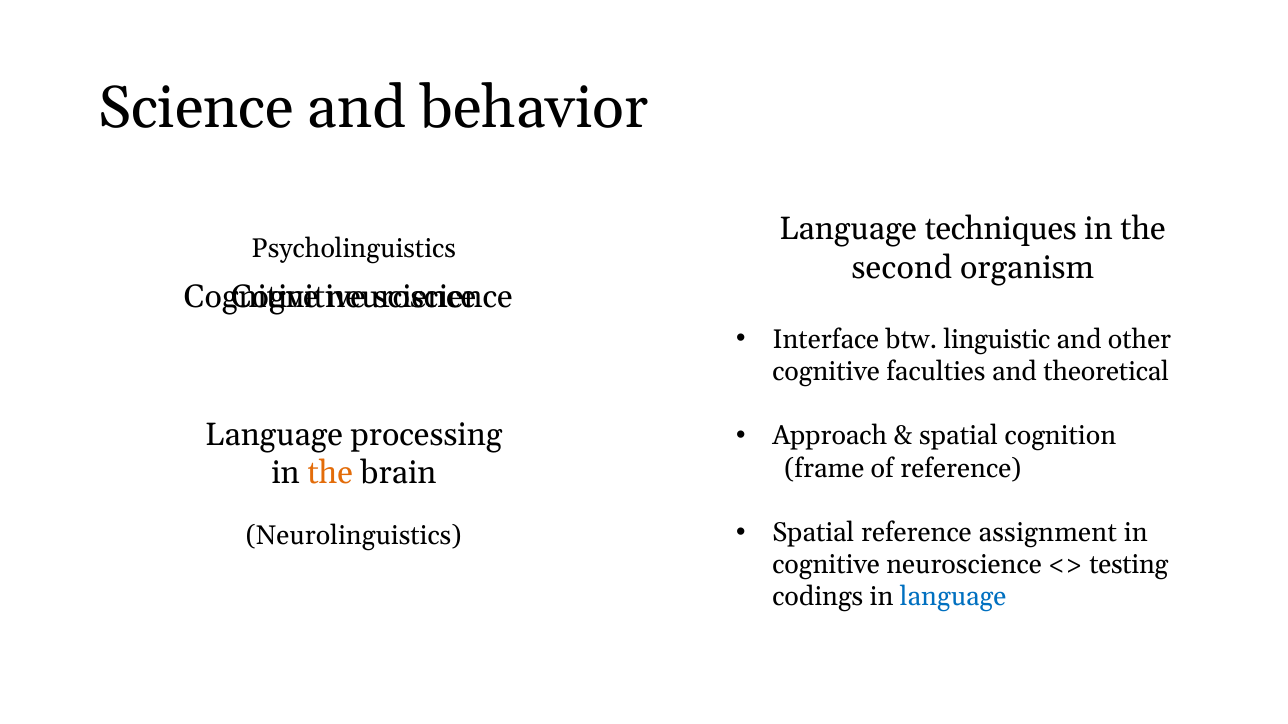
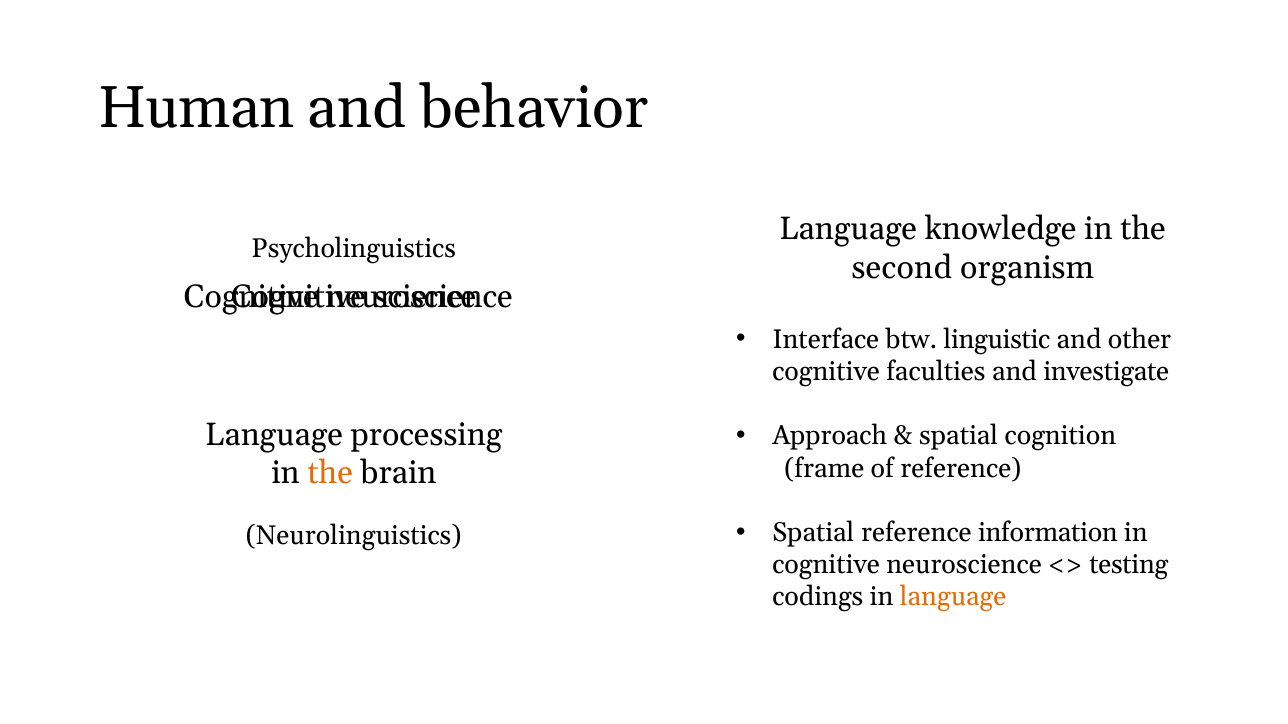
Science at (196, 108): Science -> Human
techniques: techniques -> knowledge
theoretical: theoretical -> investigate
assignment: assignment -> information
language at (953, 597) colour: blue -> orange
